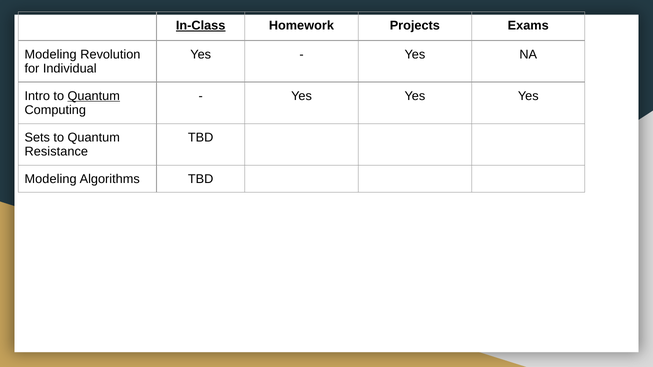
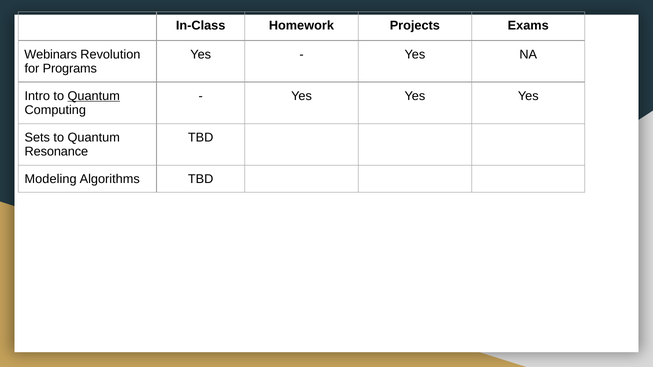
In-Class underline: present -> none
Modeling at (51, 54): Modeling -> Webinars
Individual: Individual -> Programs
Resistance: Resistance -> Resonance
